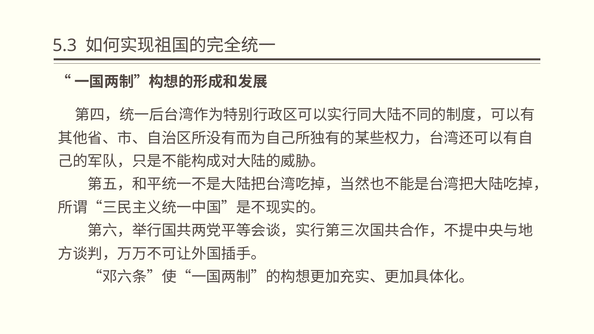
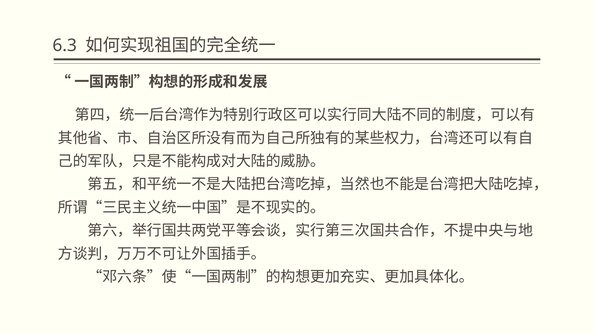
5.3: 5.3 -> 6.3
